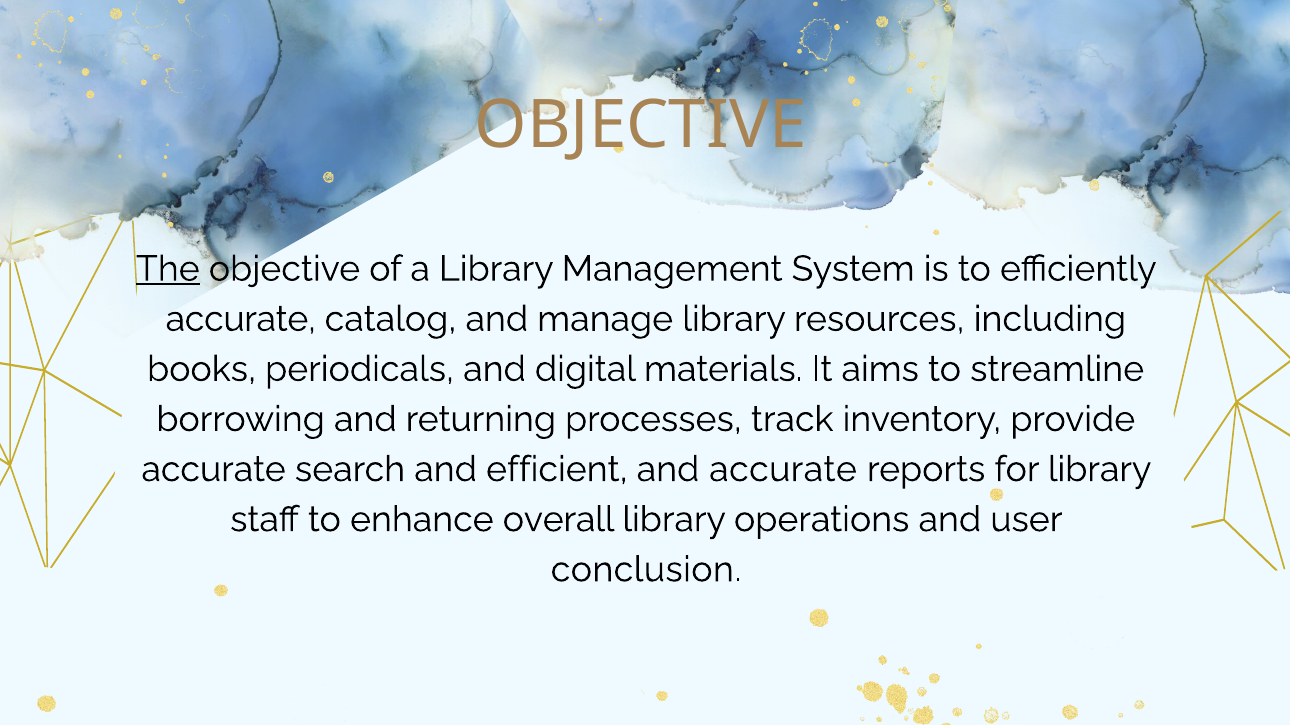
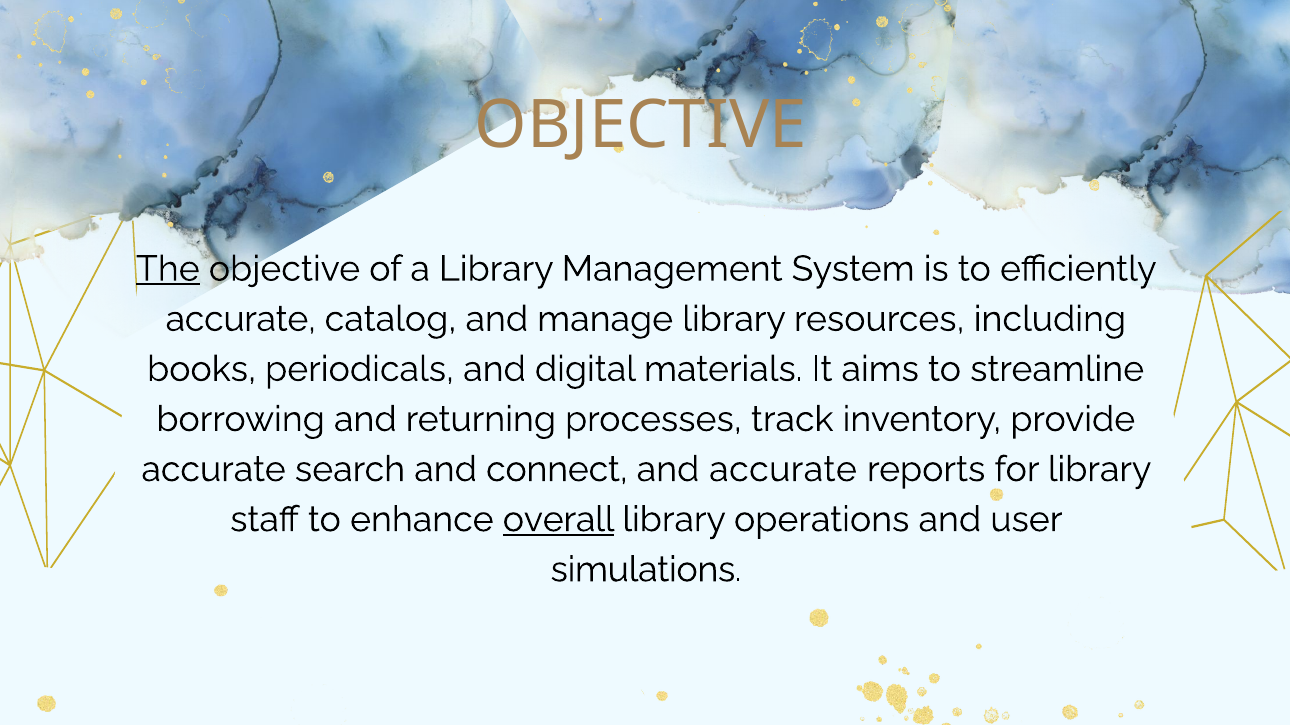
efficient: efficient -> connect
overall underline: none -> present
conclusion: conclusion -> simulations
